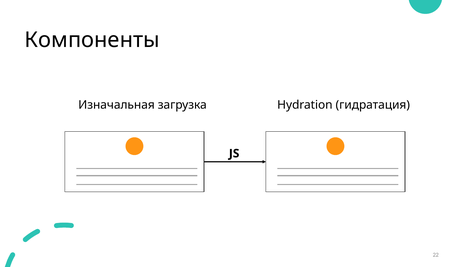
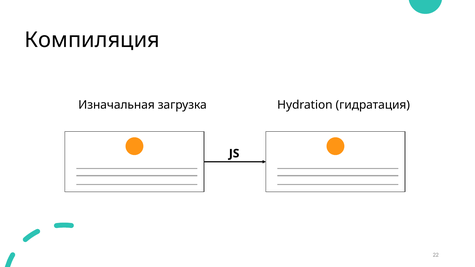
Компоненты: Компоненты -> Компиляция
